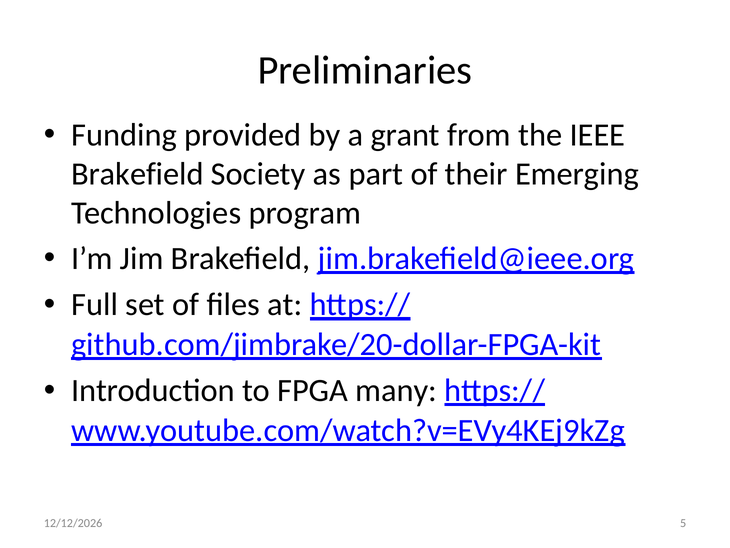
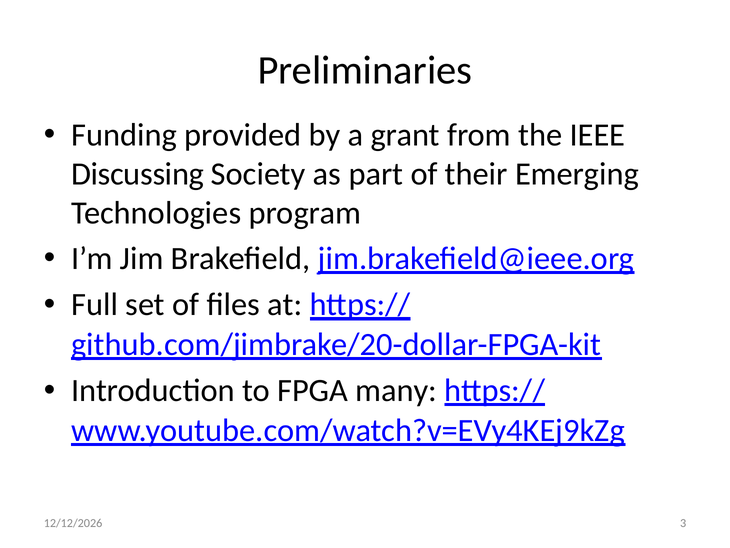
Brakefield at (137, 174): Brakefield -> Discussing
5: 5 -> 3
